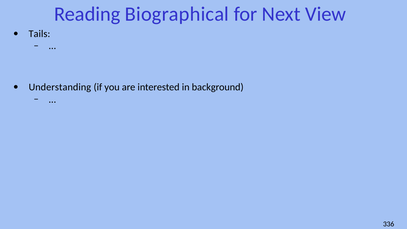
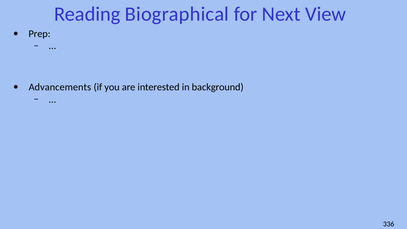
Tails: Tails -> Prep
Understanding: Understanding -> Advancements
